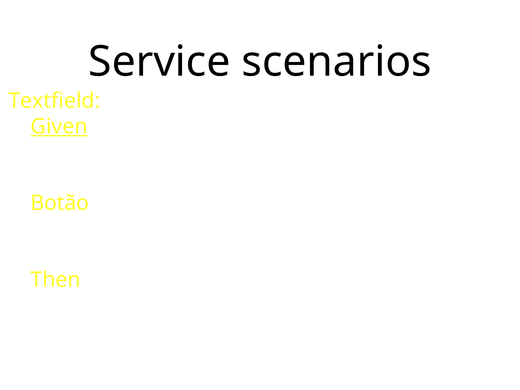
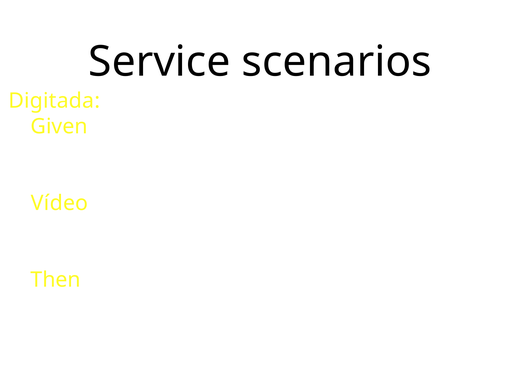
Textfield: Textfield -> Digitada
Given underline: present -> none
Botão: Botão -> Vídeo
